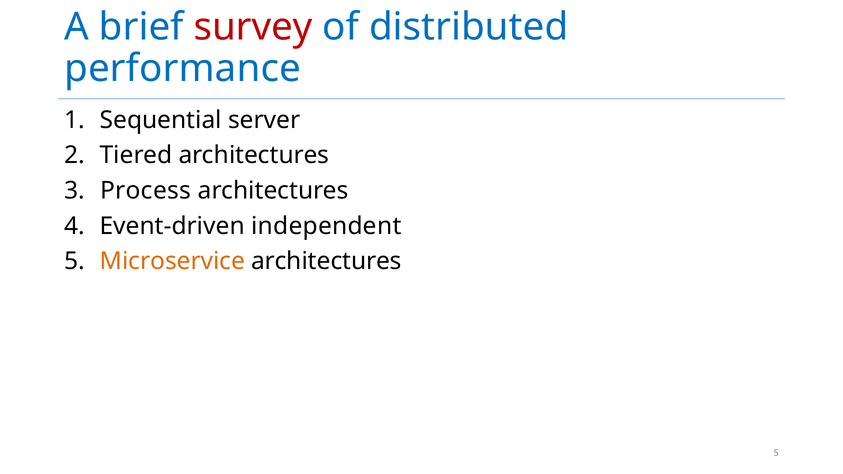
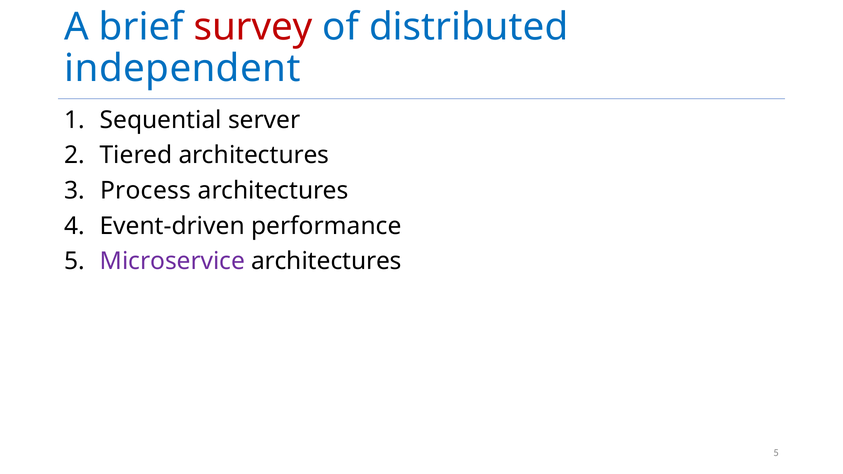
performance: performance -> independent
independent: independent -> performance
Microservice colour: orange -> purple
